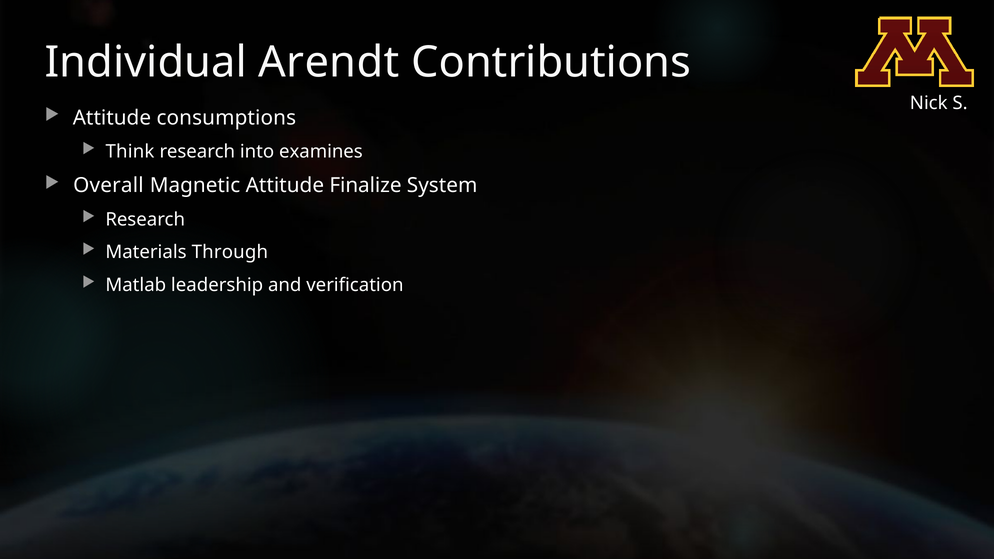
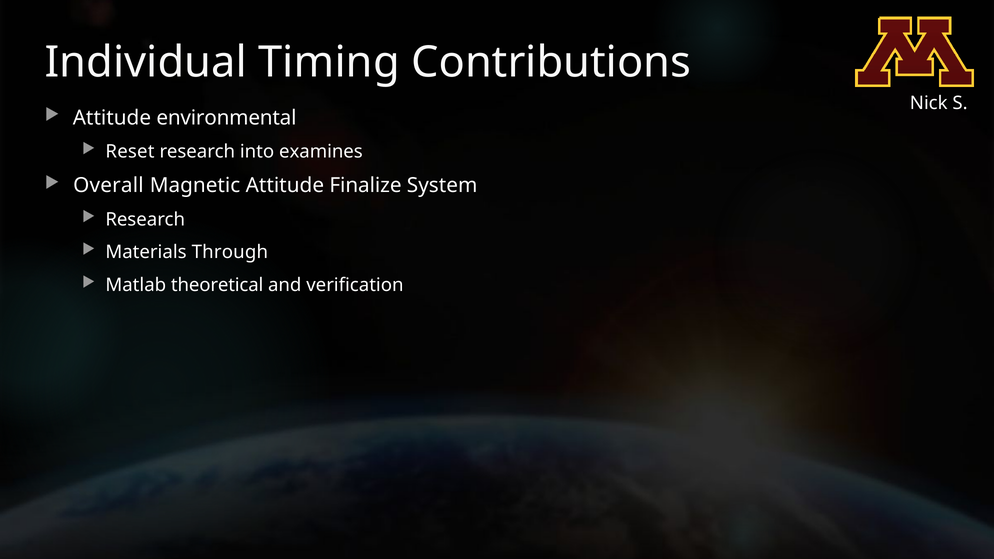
Arendt: Arendt -> Timing
consumptions: consumptions -> environmental
Think: Think -> Reset
leadership: leadership -> theoretical
